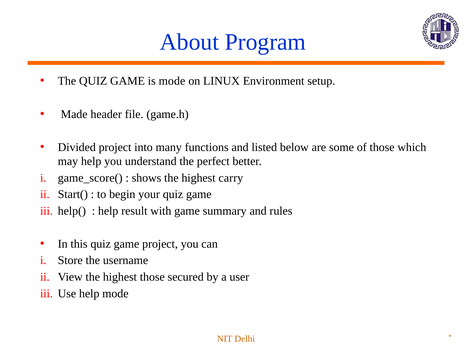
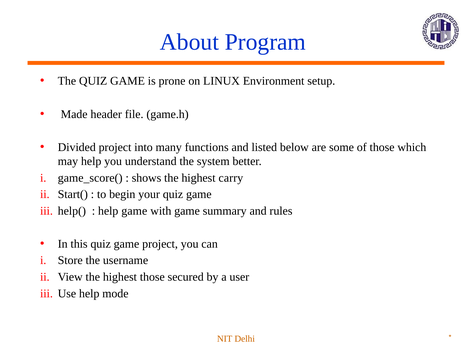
is mode: mode -> prone
perfect: perfect -> system
help result: result -> game
